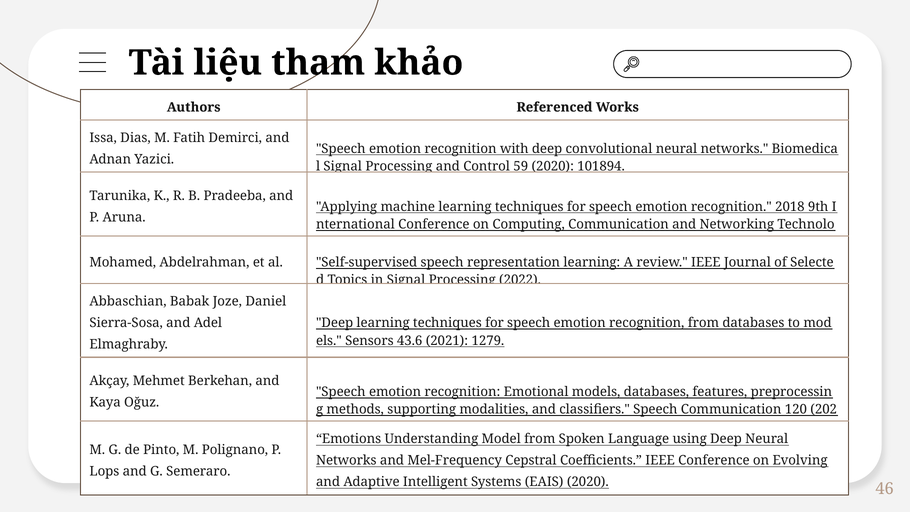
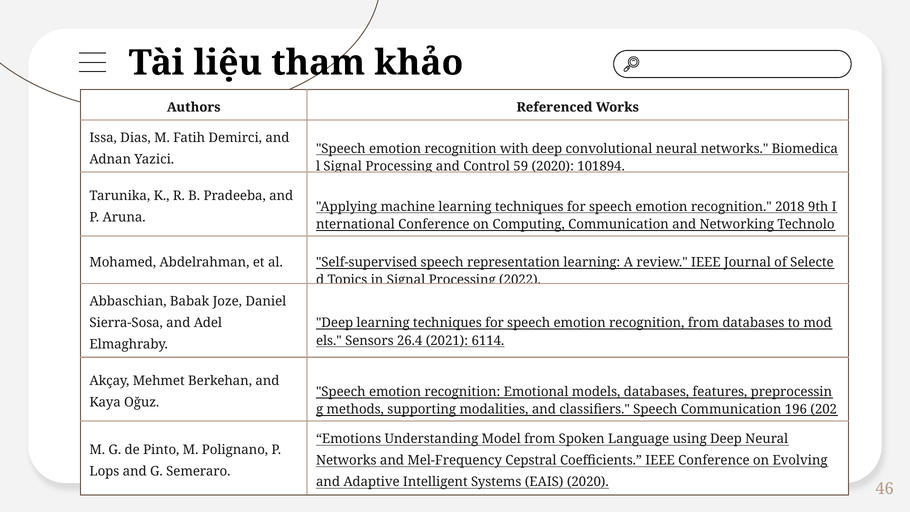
43.6: 43.6 -> 26.4
1279: 1279 -> 6114
120: 120 -> 196
